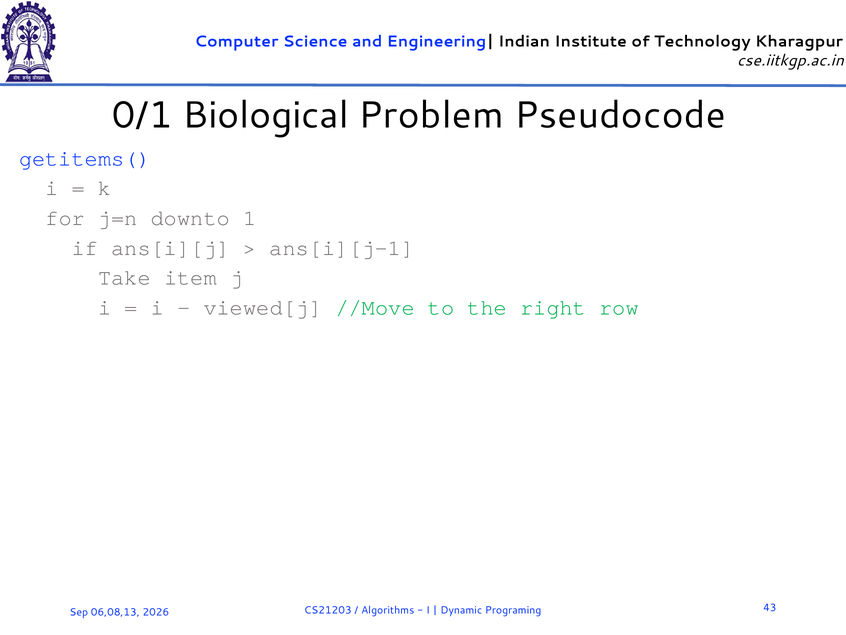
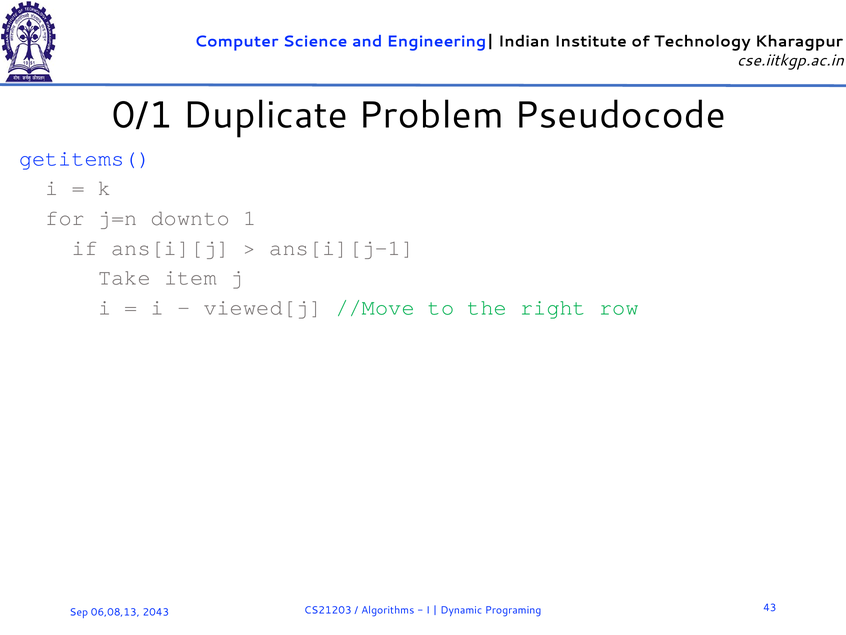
Biological: Biological -> Duplicate
2026: 2026 -> 2043
